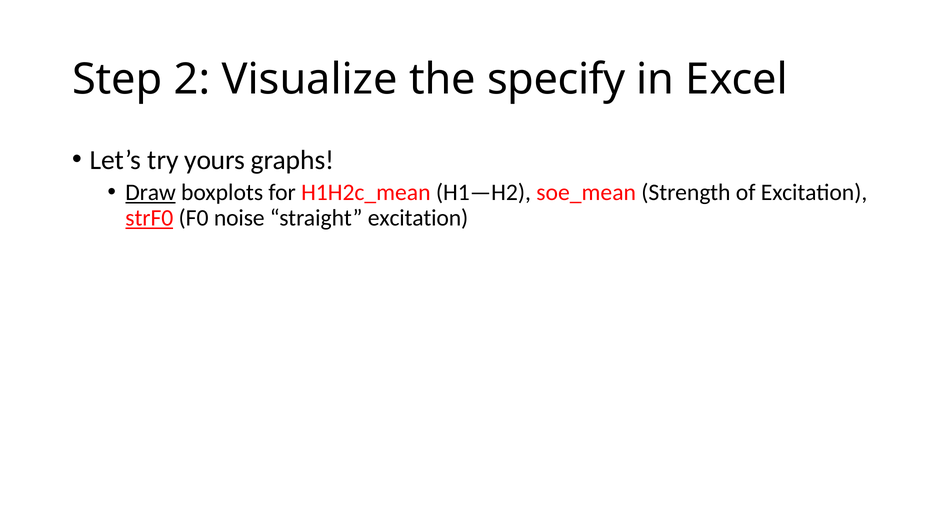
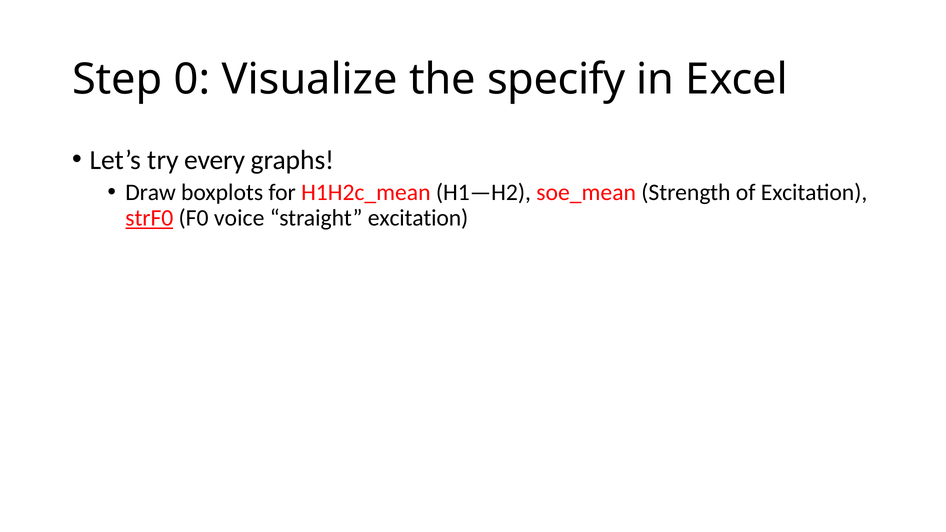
2: 2 -> 0
yours: yours -> every
Draw underline: present -> none
noise: noise -> voice
